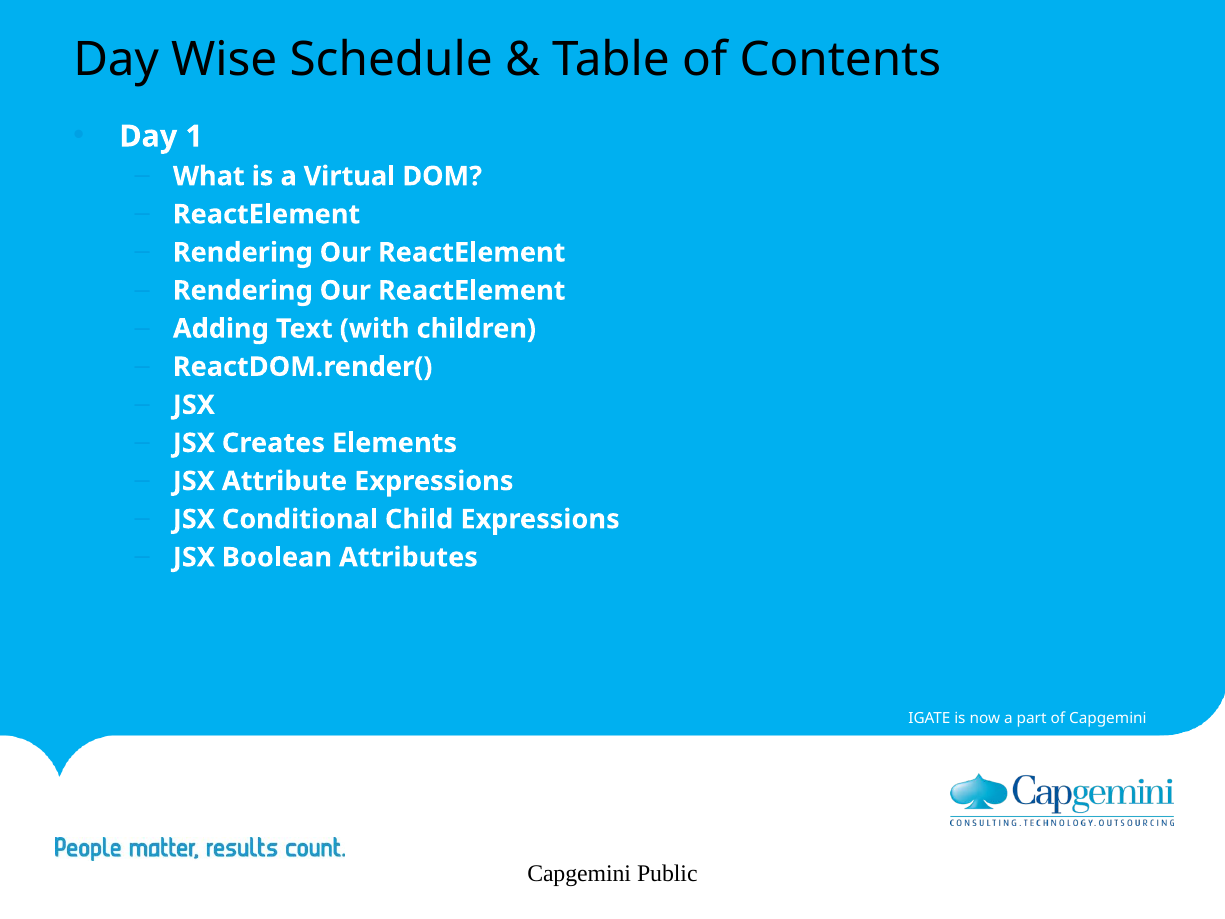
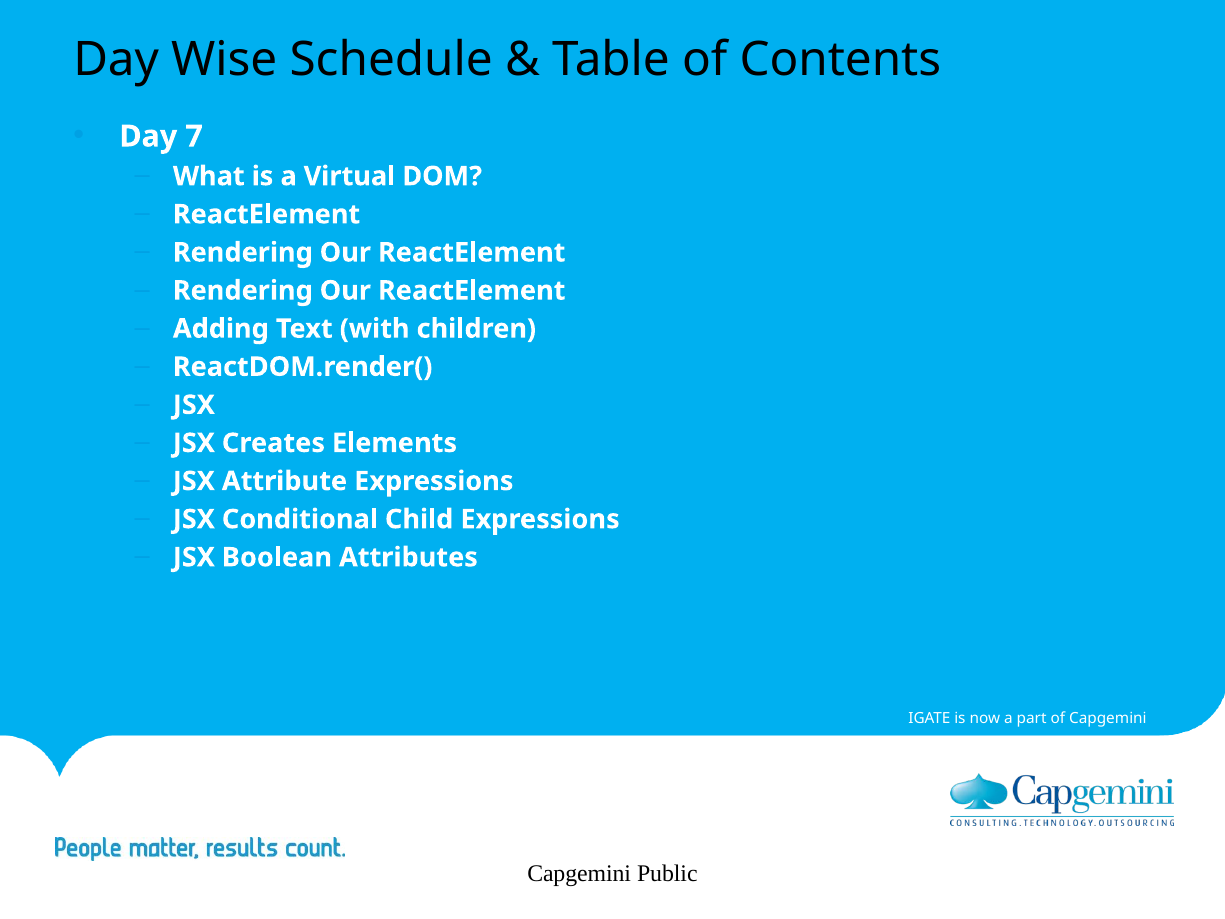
1: 1 -> 7
